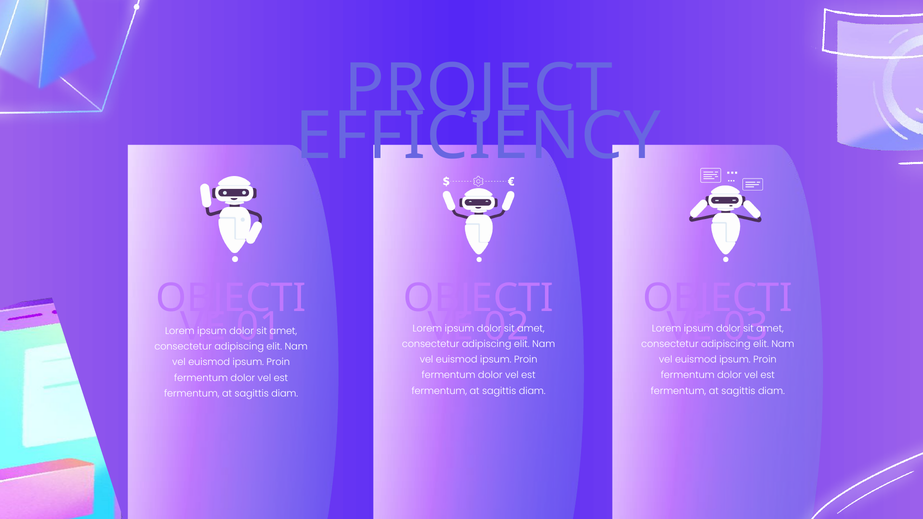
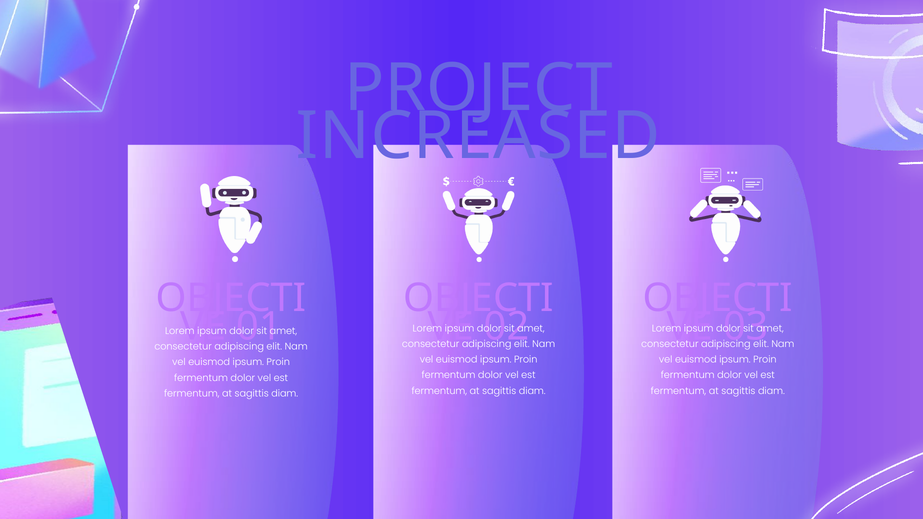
EFFICIENCY: EFFICIENCY -> INCREASED
